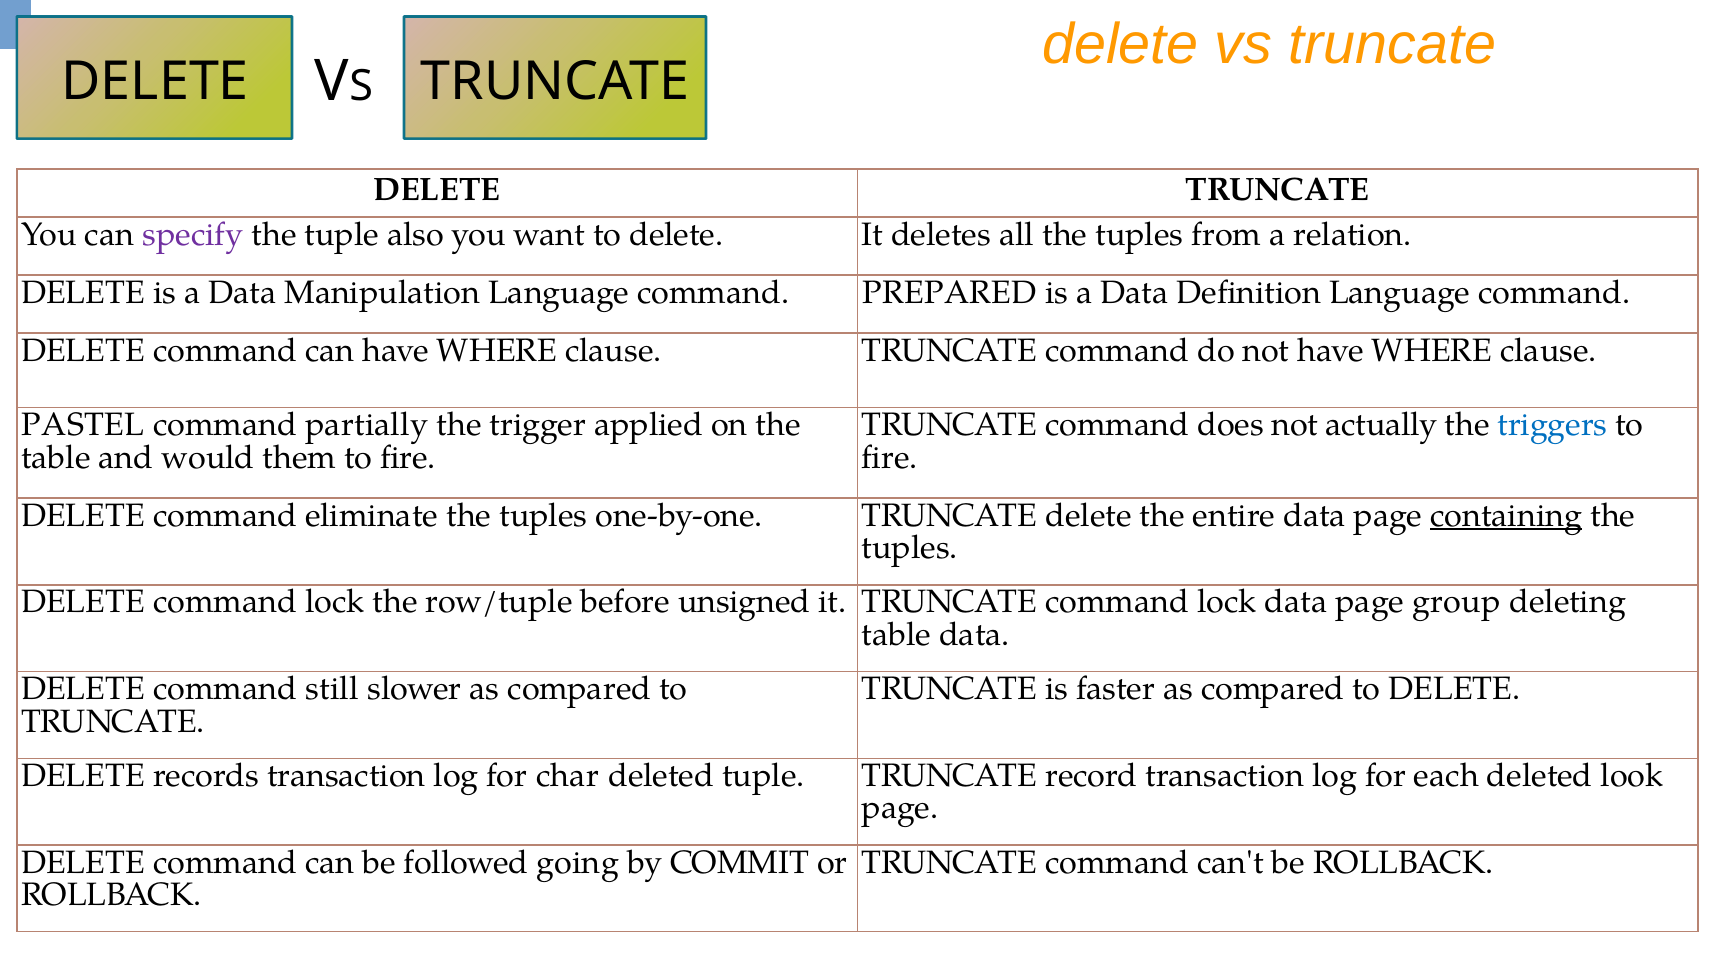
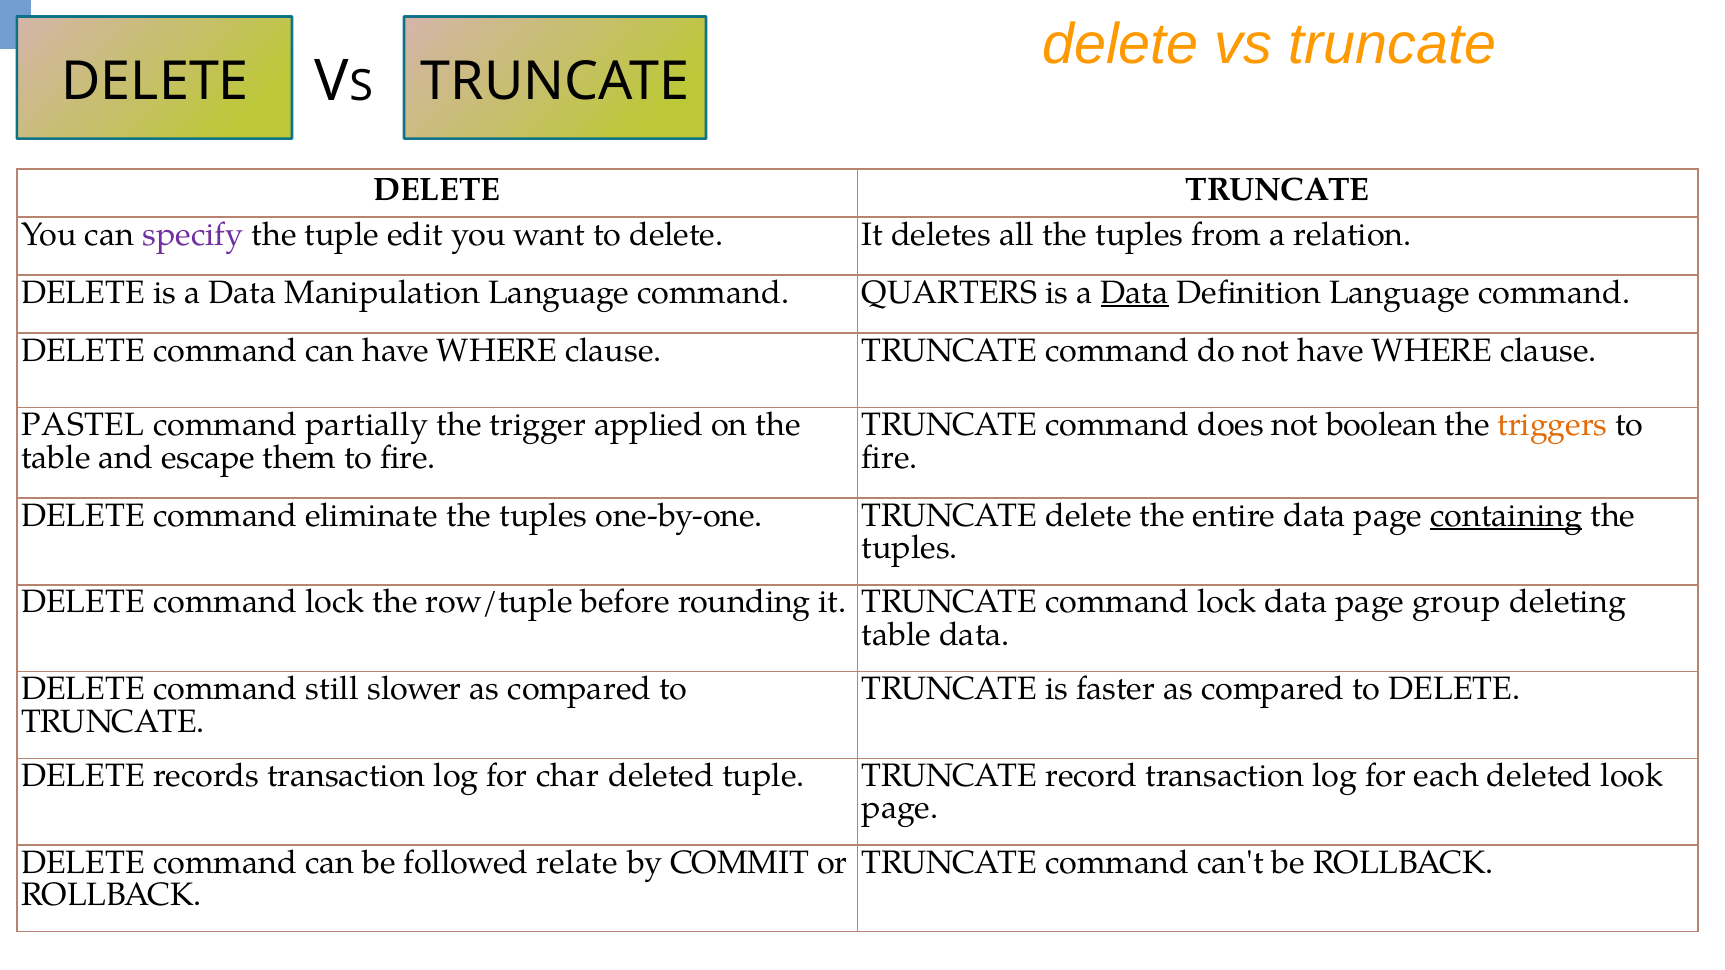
also: also -> edit
PREPARED: PREPARED -> QUARTERS
Data at (1135, 293) underline: none -> present
actually: actually -> boolean
triggers colour: blue -> orange
would: would -> escape
unsigned: unsigned -> rounding
going: going -> relate
